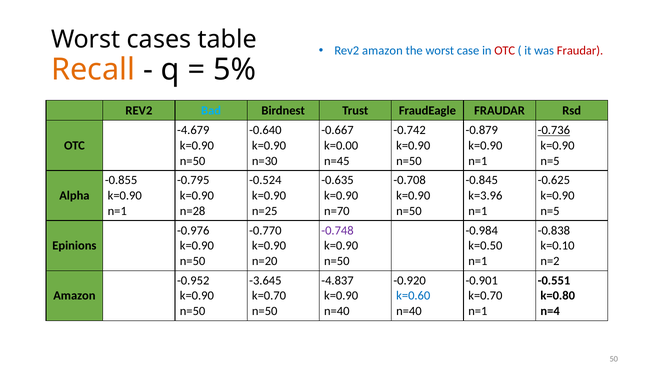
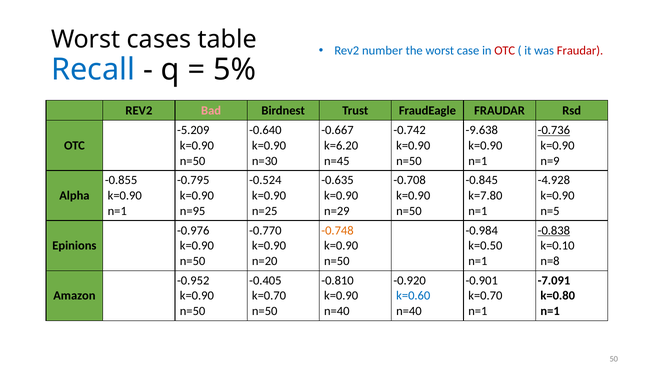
Rev2 amazon: amazon -> number
Recall colour: orange -> blue
Bad colour: light blue -> pink
-4.679: -4.679 -> -5.209
-0.879: -0.879 -> -9.638
k=0.00: k=0.00 -> k=6.20
n=5 at (550, 161): n=5 -> n=9
-0.625: -0.625 -> -4.928
k=3.96: k=3.96 -> k=7.80
n=28: n=28 -> n=95
n=70: n=70 -> n=29
-0.748 colour: purple -> orange
-0.838 underline: none -> present
n=2: n=2 -> n=8
-3.645: -3.645 -> -0.405
-4.837: -4.837 -> -0.810
-0.551: -0.551 -> -7.091
n=4 at (550, 311): n=4 -> n=1
